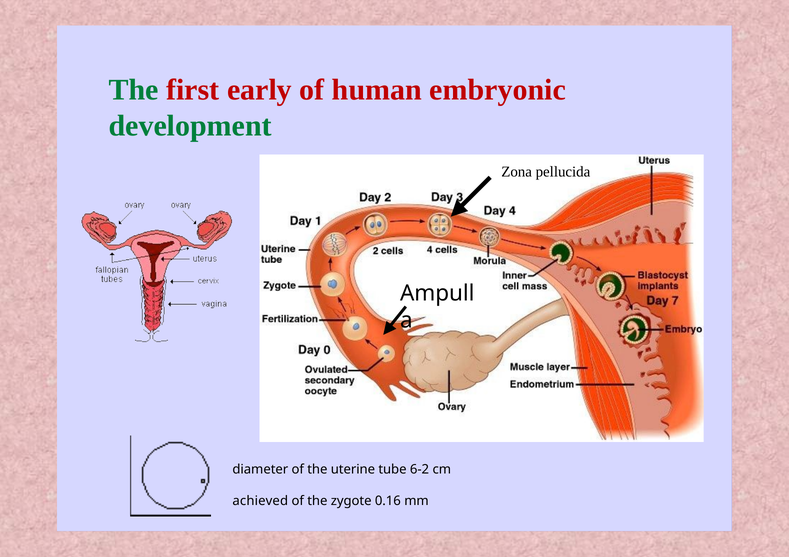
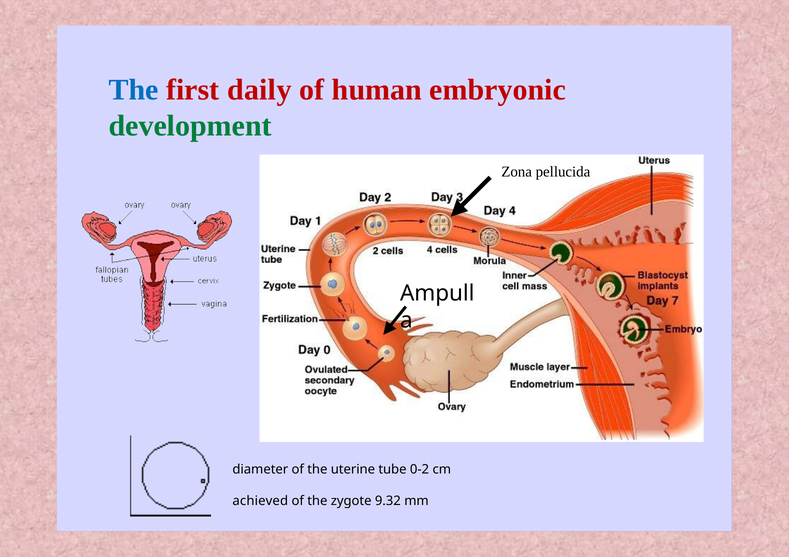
The at (134, 90) colour: green -> blue
early: early -> daily
6-2: 6-2 -> 0-2
0.16: 0.16 -> 9.32
